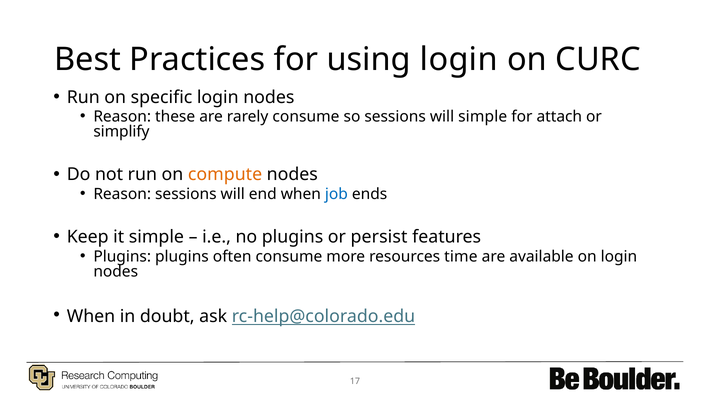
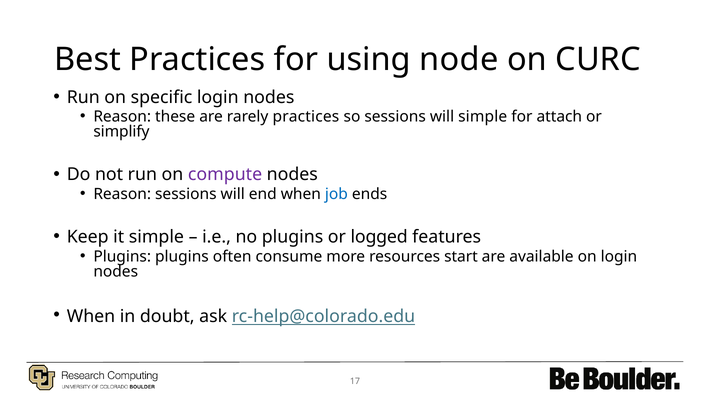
using login: login -> node
rarely consume: consume -> practices
compute colour: orange -> purple
persist: persist -> logged
time: time -> start
